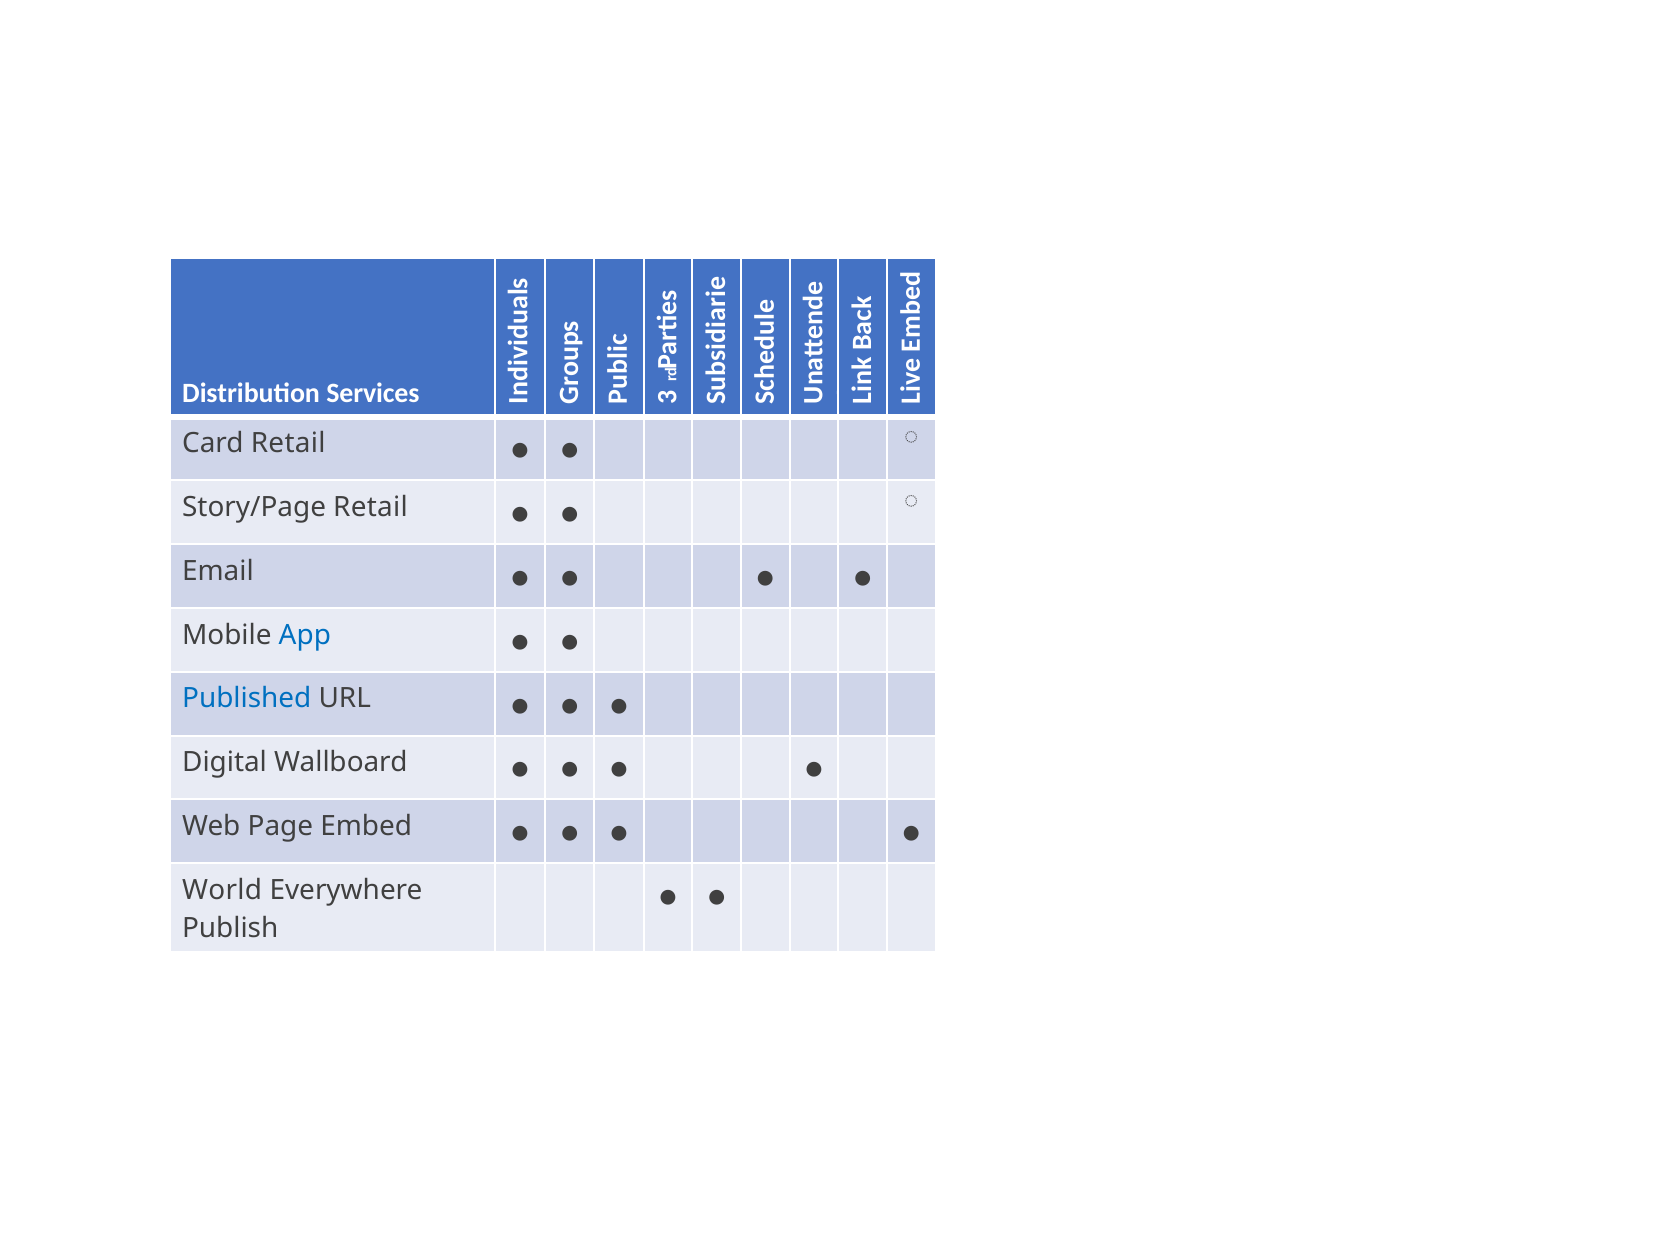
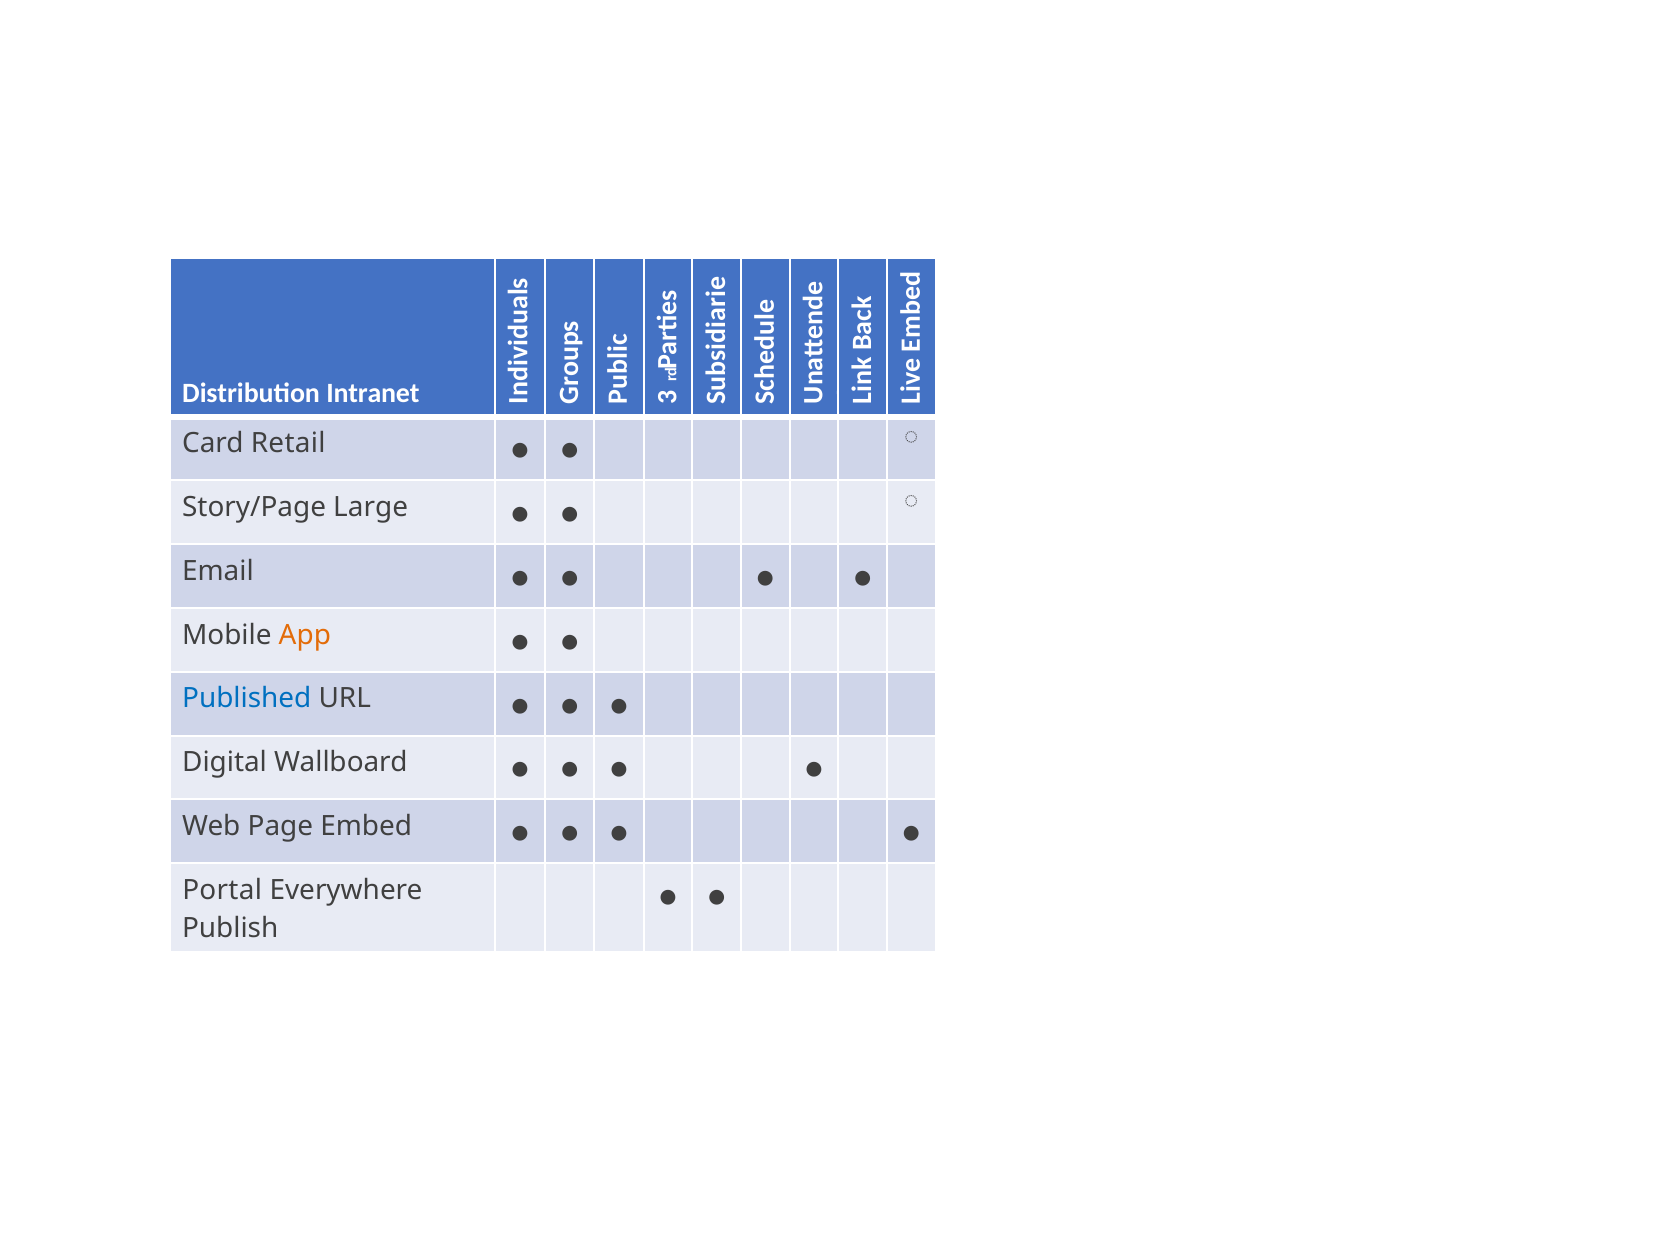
Services: Services -> Intranet
Story/Page Retail: Retail -> Large
App colour: blue -> orange
World: World -> Portal
